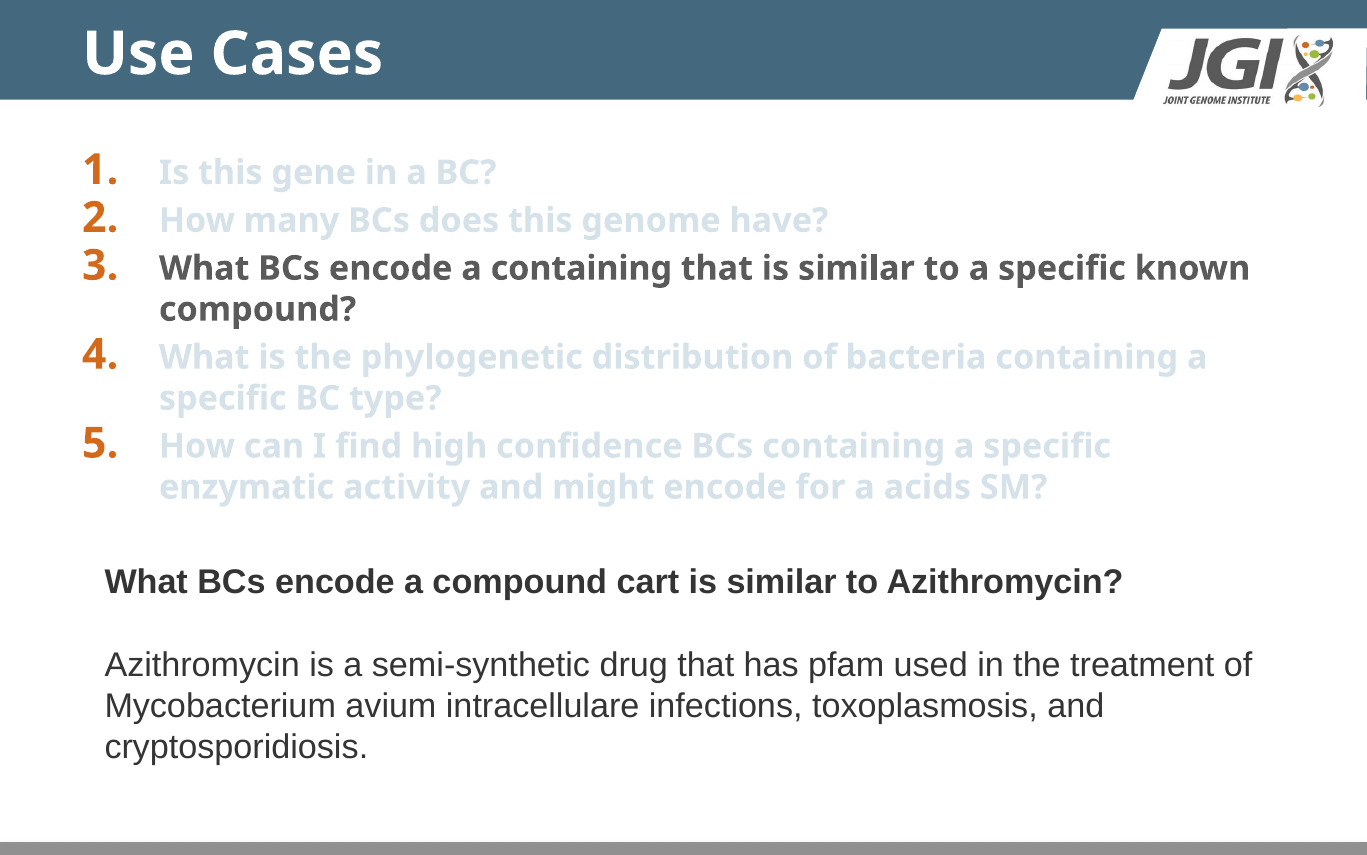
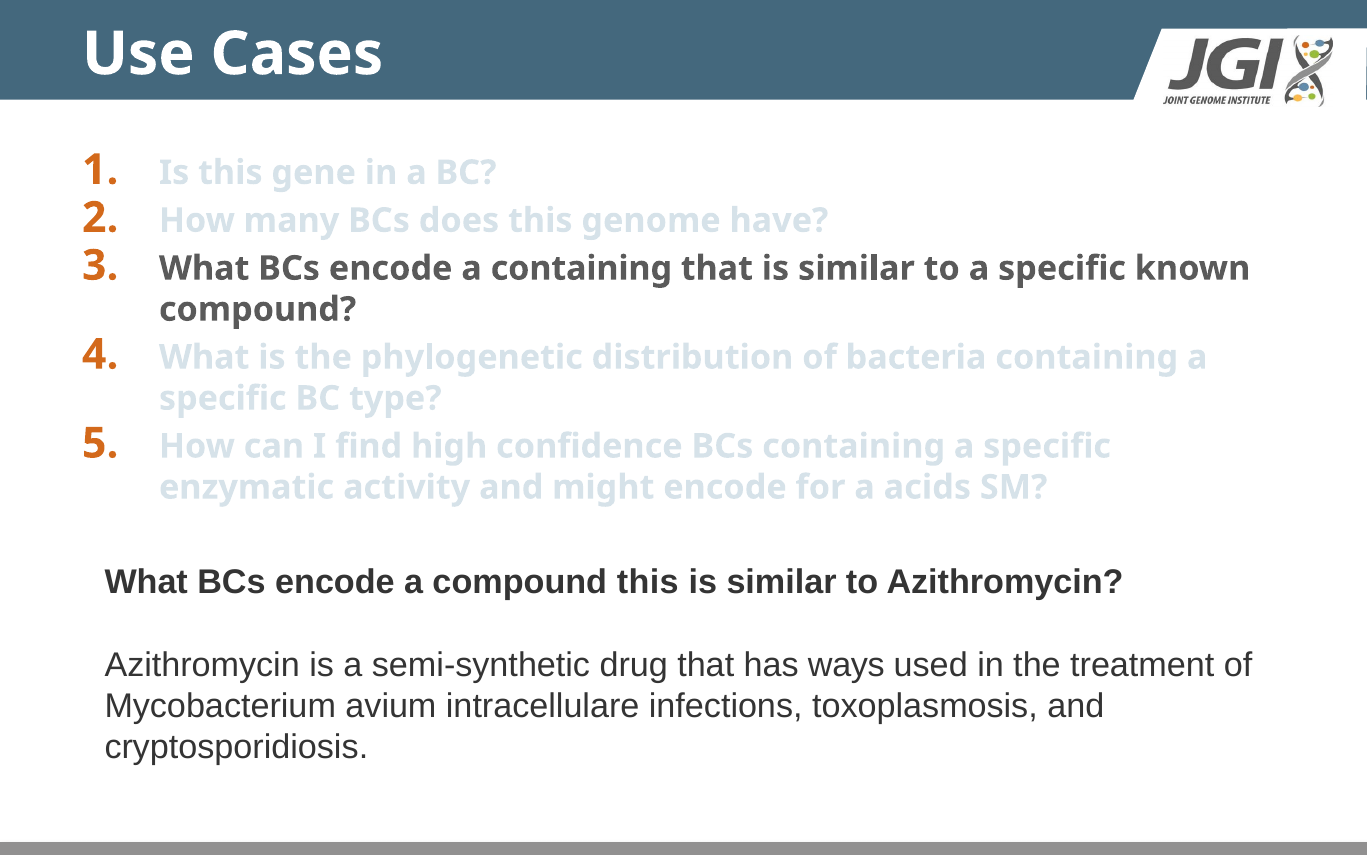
compound cart: cart -> this
pfam: pfam -> ways
